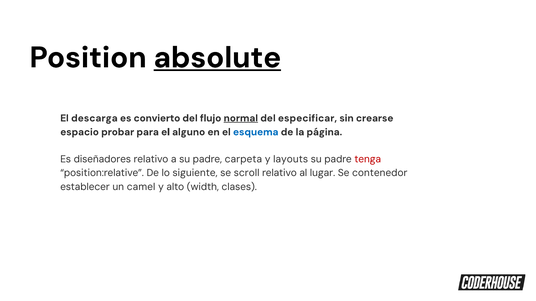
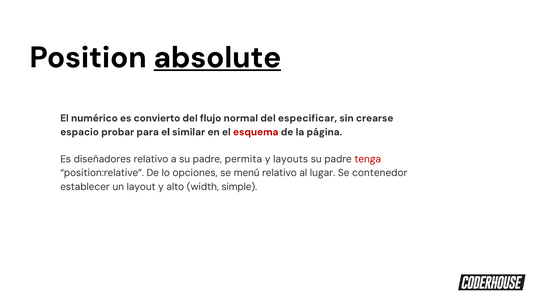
descarga: descarga -> numérico
normal underline: present -> none
alguno: alguno -> similar
esquema colour: blue -> red
carpeta: carpeta -> permita
siguiente: siguiente -> opciones
scroll: scroll -> menú
camel: camel -> layout
clases: clases -> simple
